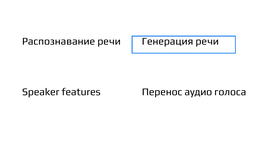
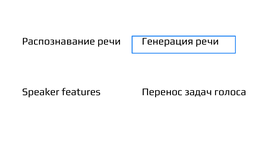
аудио: аудио -> задач
